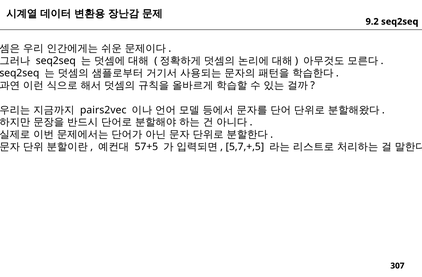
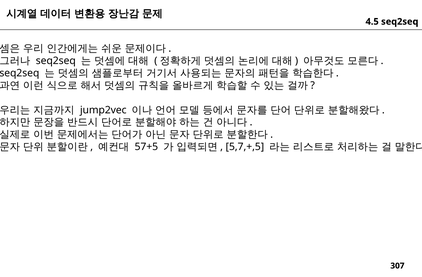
9.2: 9.2 -> 4.5
pairs2vec: pairs2vec -> jump2vec
